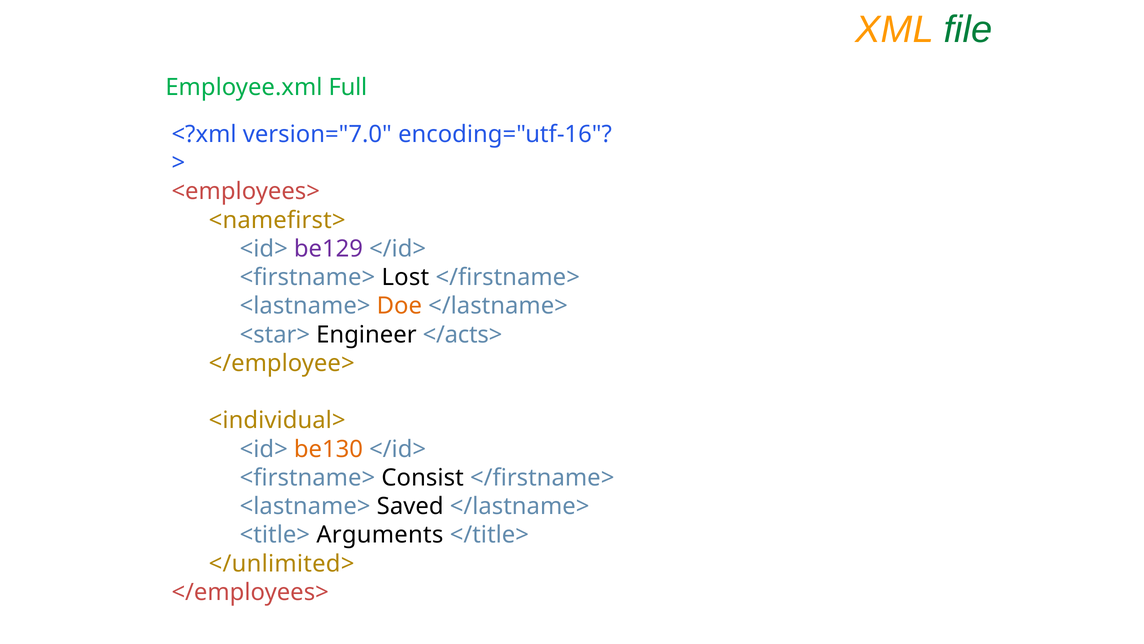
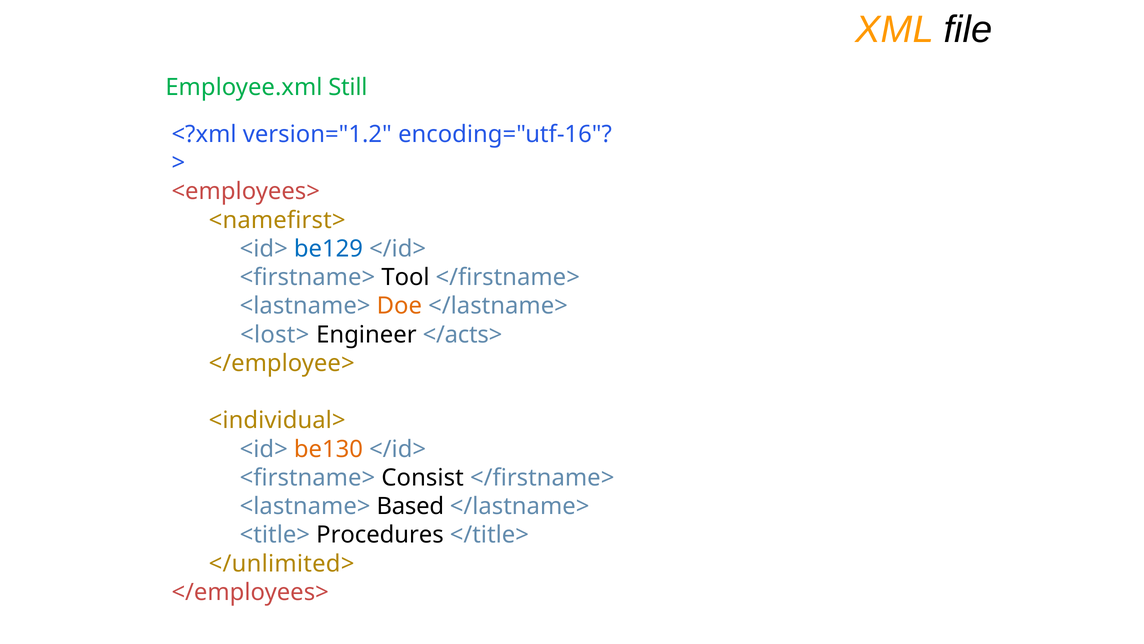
file colour: green -> black
Full: Full -> Still
version="7.0: version="7.0 -> version="1.2
be129 colour: purple -> blue
Lost: Lost -> Tool
<star>: <star> -> <lost>
Saved: Saved -> Based
Arguments: Arguments -> Procedures
